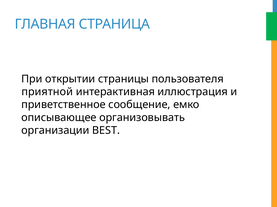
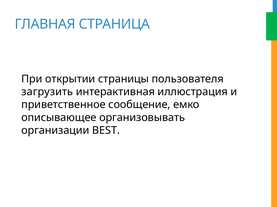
приятной: приятной -> загрузить
